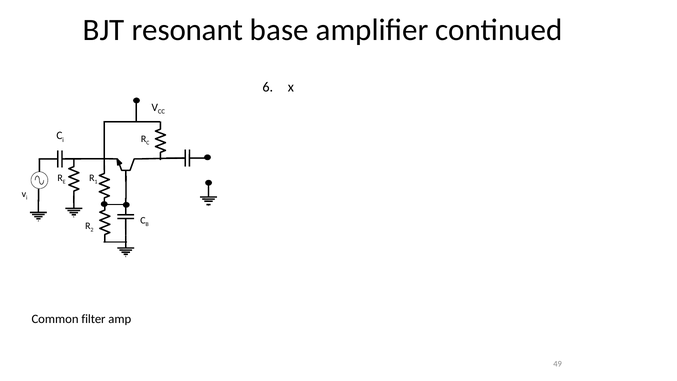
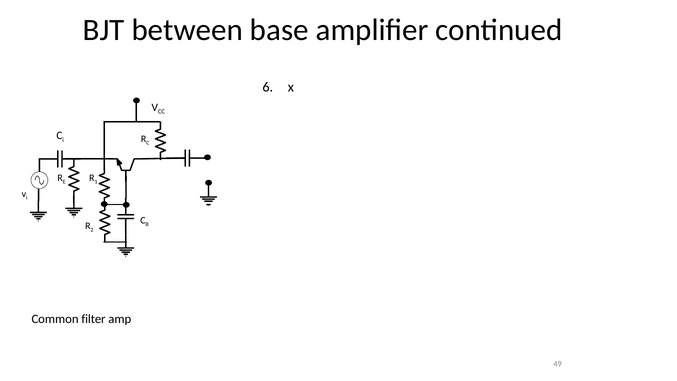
resonant: resonant -> between
